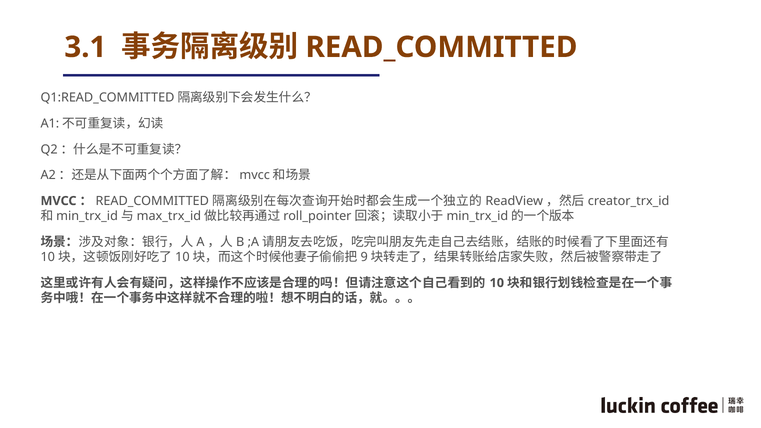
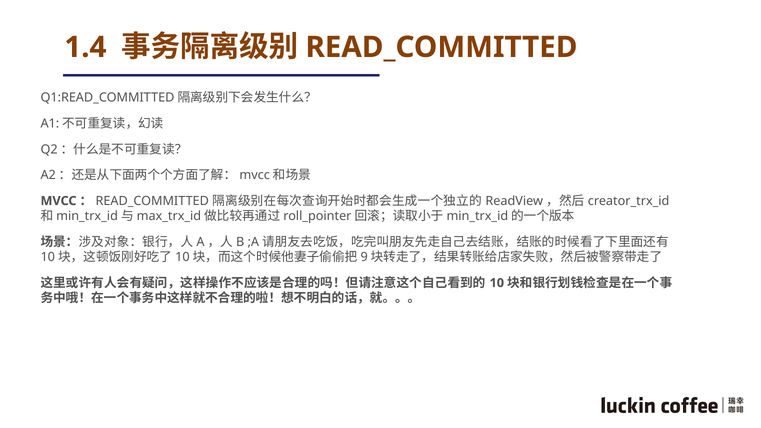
3.1: 3.1 -> 1.4
